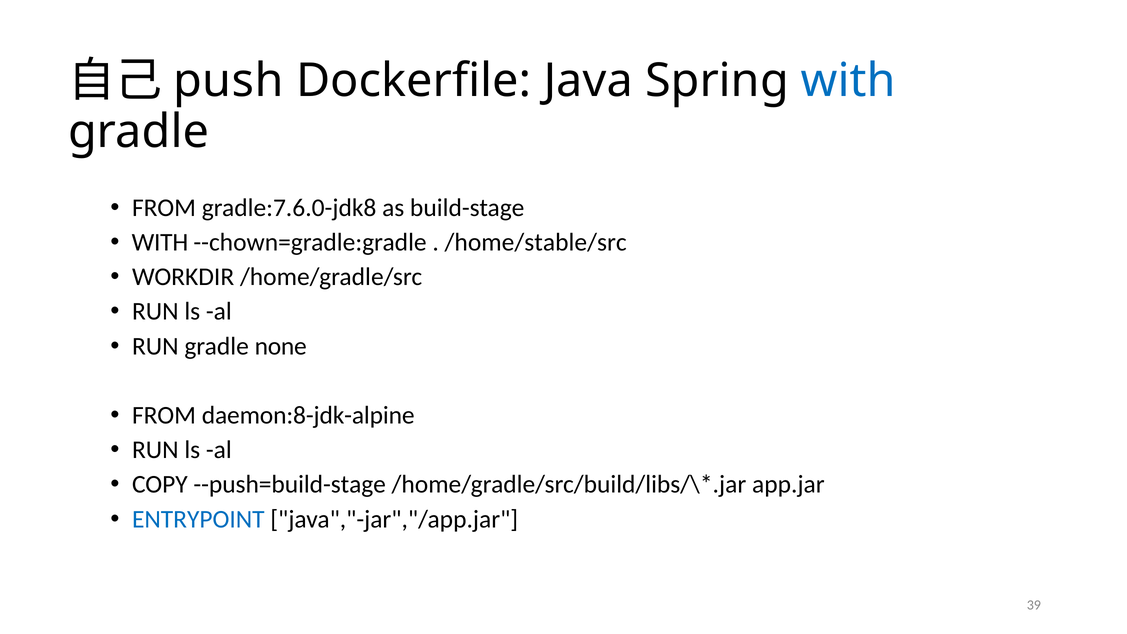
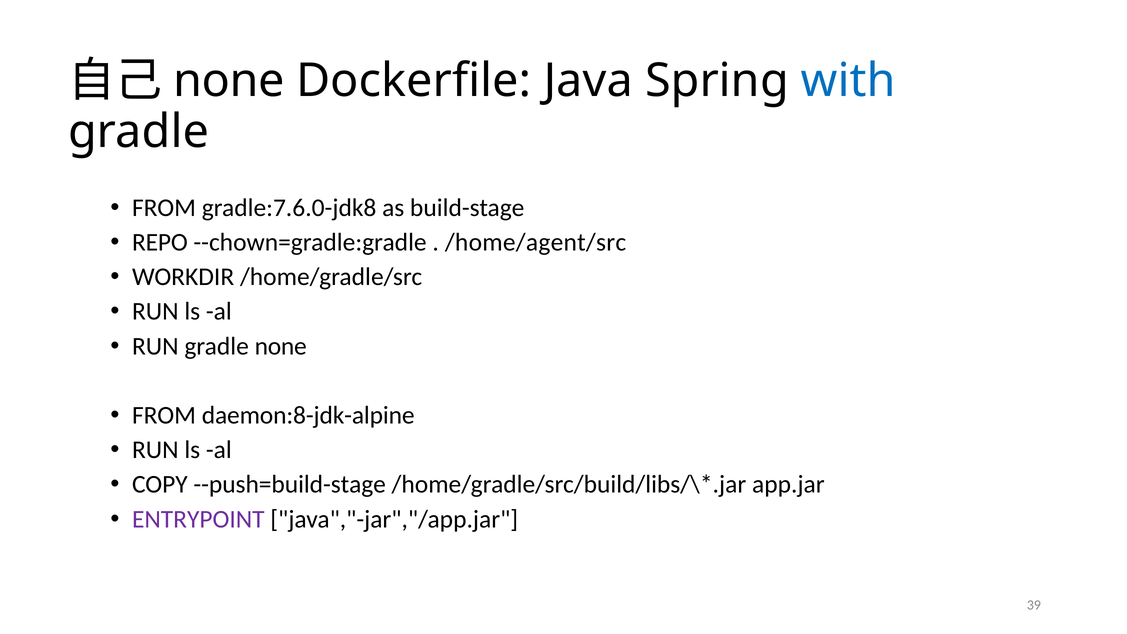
push at (228, 81): push -> none
WITH at (160, 242): WITH -> REPO
/home/stable/src: /home/stable/src -> /home/agent/src
ENTRYPOINT colour: blue -> purple
